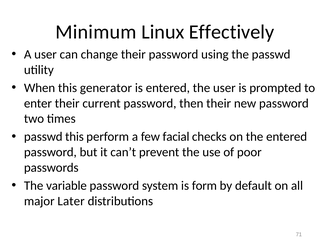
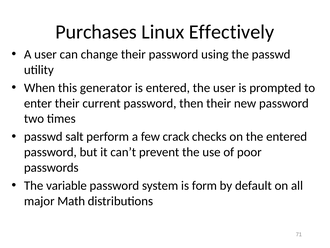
Minimum: Minimum -> Purchases
passwd this: this -> salt
facial: facial -> crack
Later: Later -> Math
